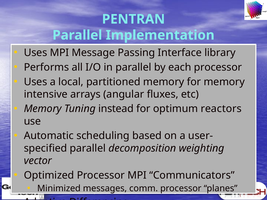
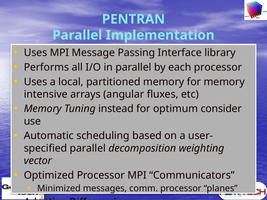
reactors: reactors -> consider
